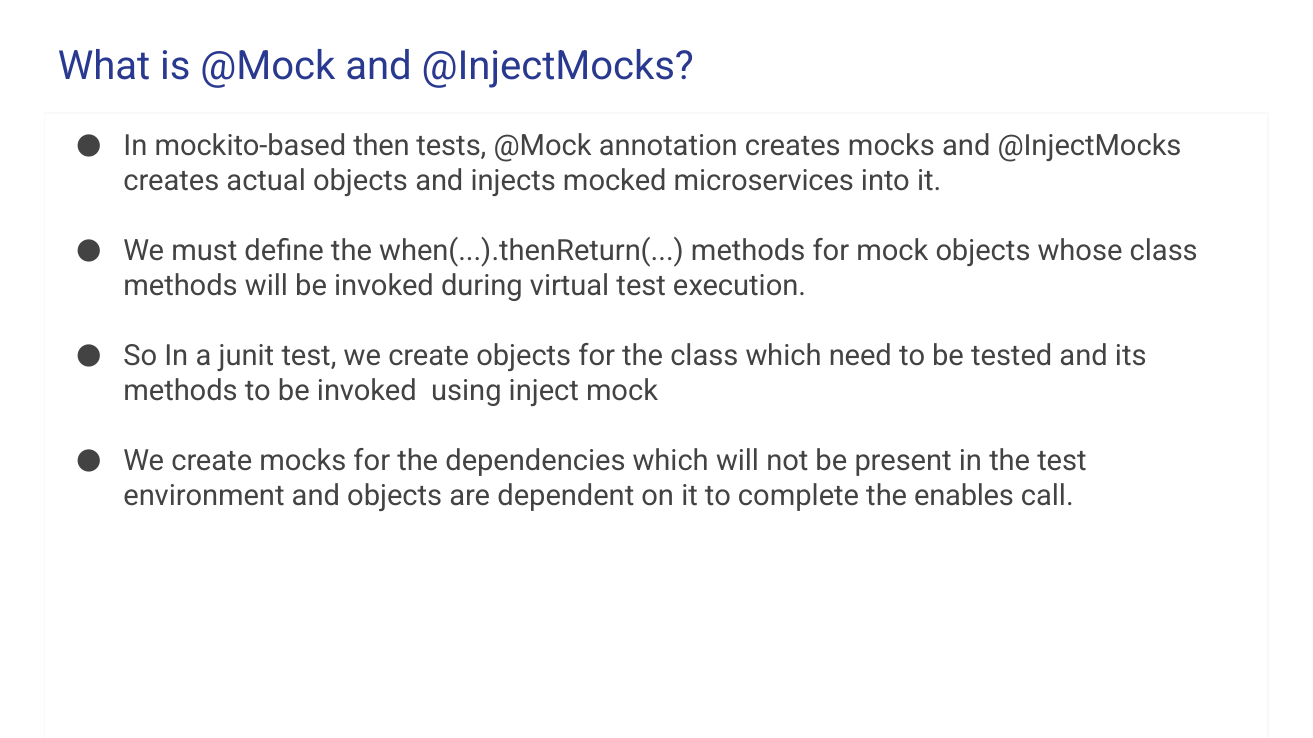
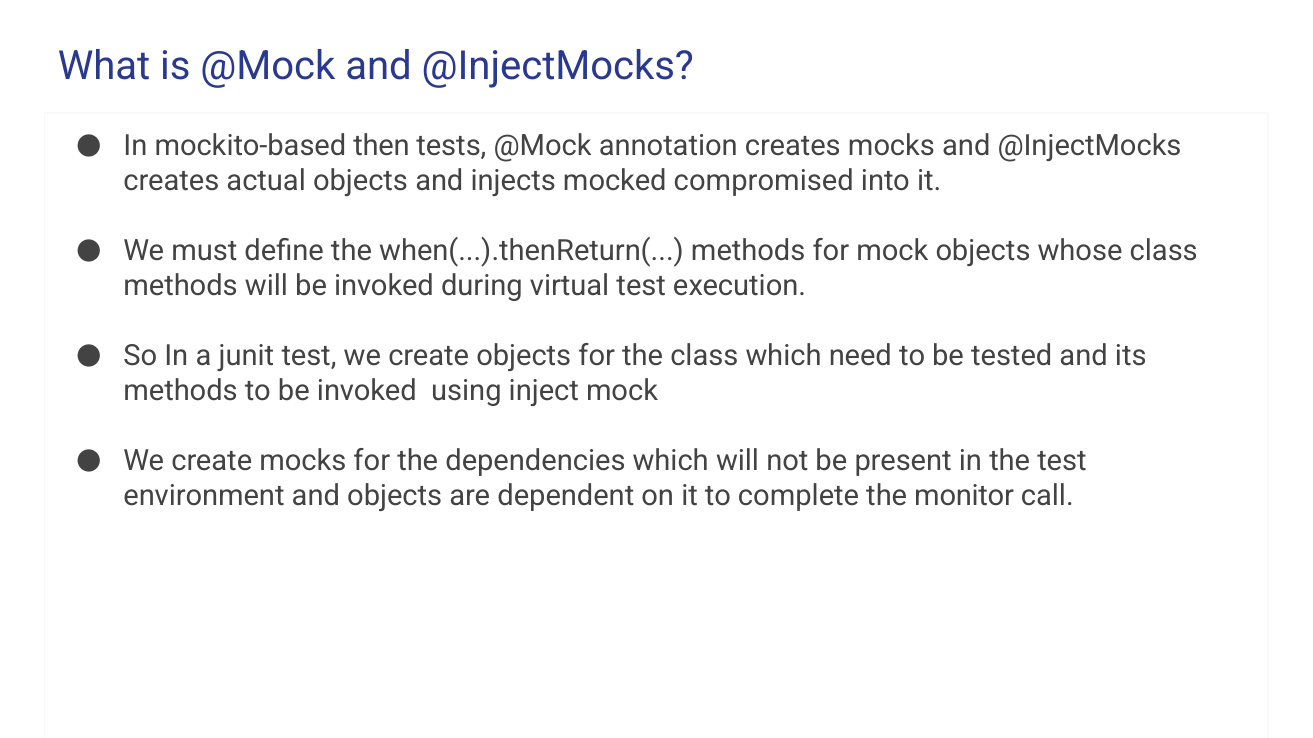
microservices: microservices -> compromised
enables: enables -> monitor
